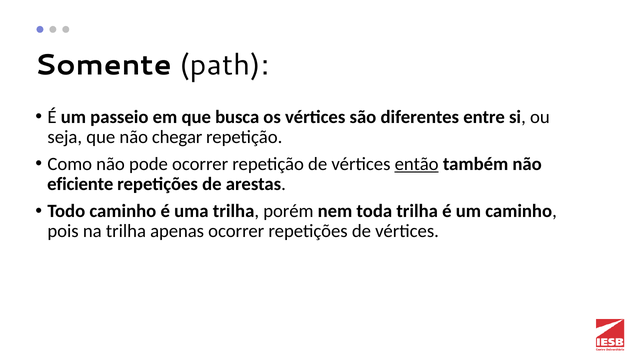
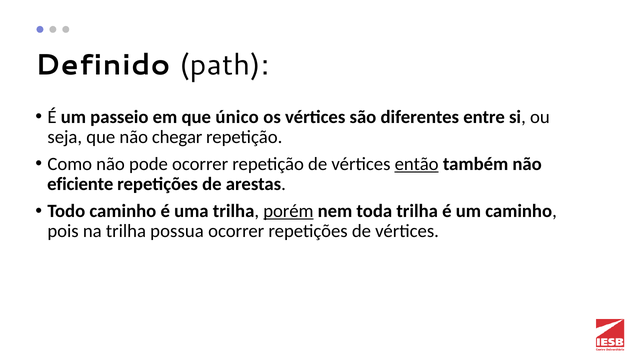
Somente: Somente -> Definido
busca: busca -> único
porém underline: none -> present
apenas: apenas -> possua
